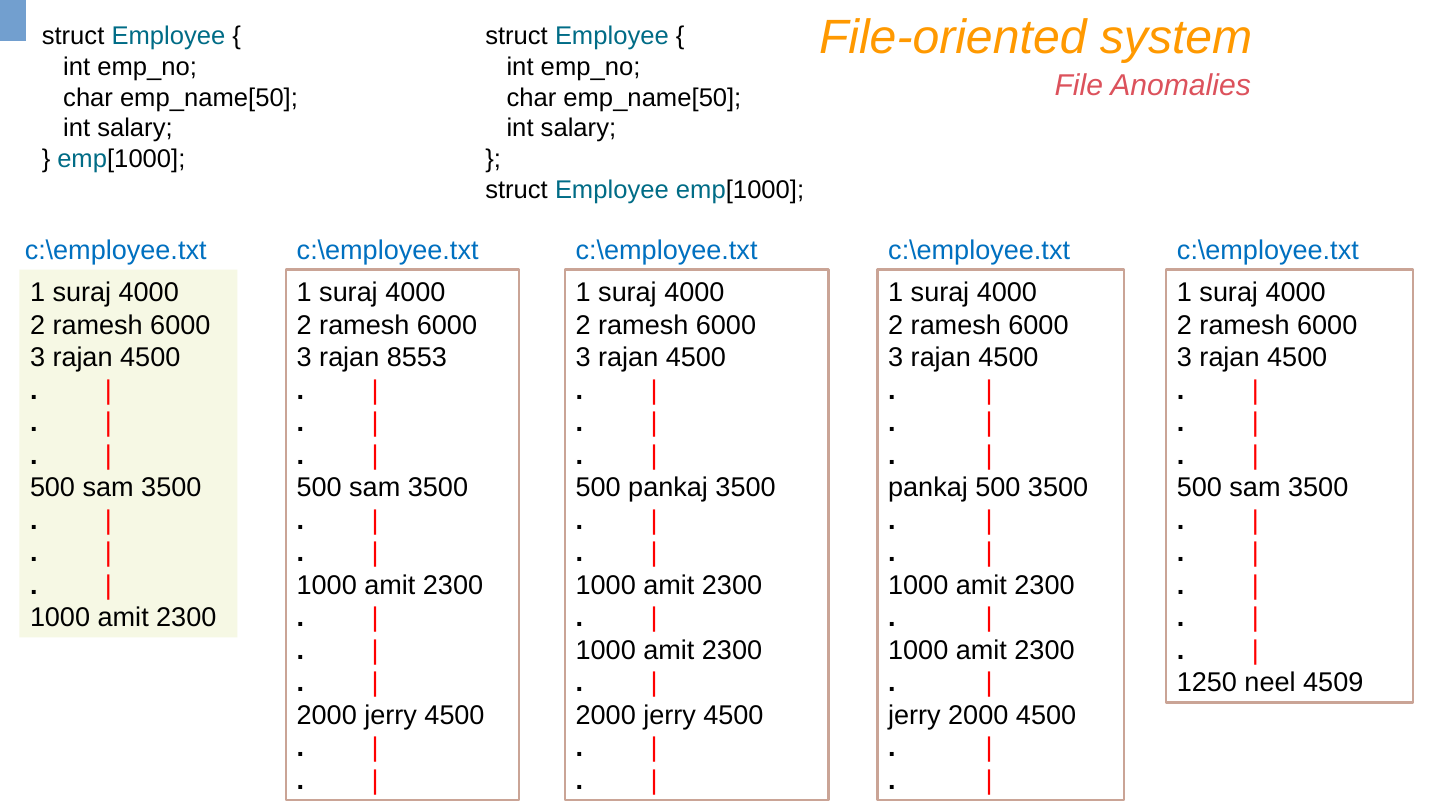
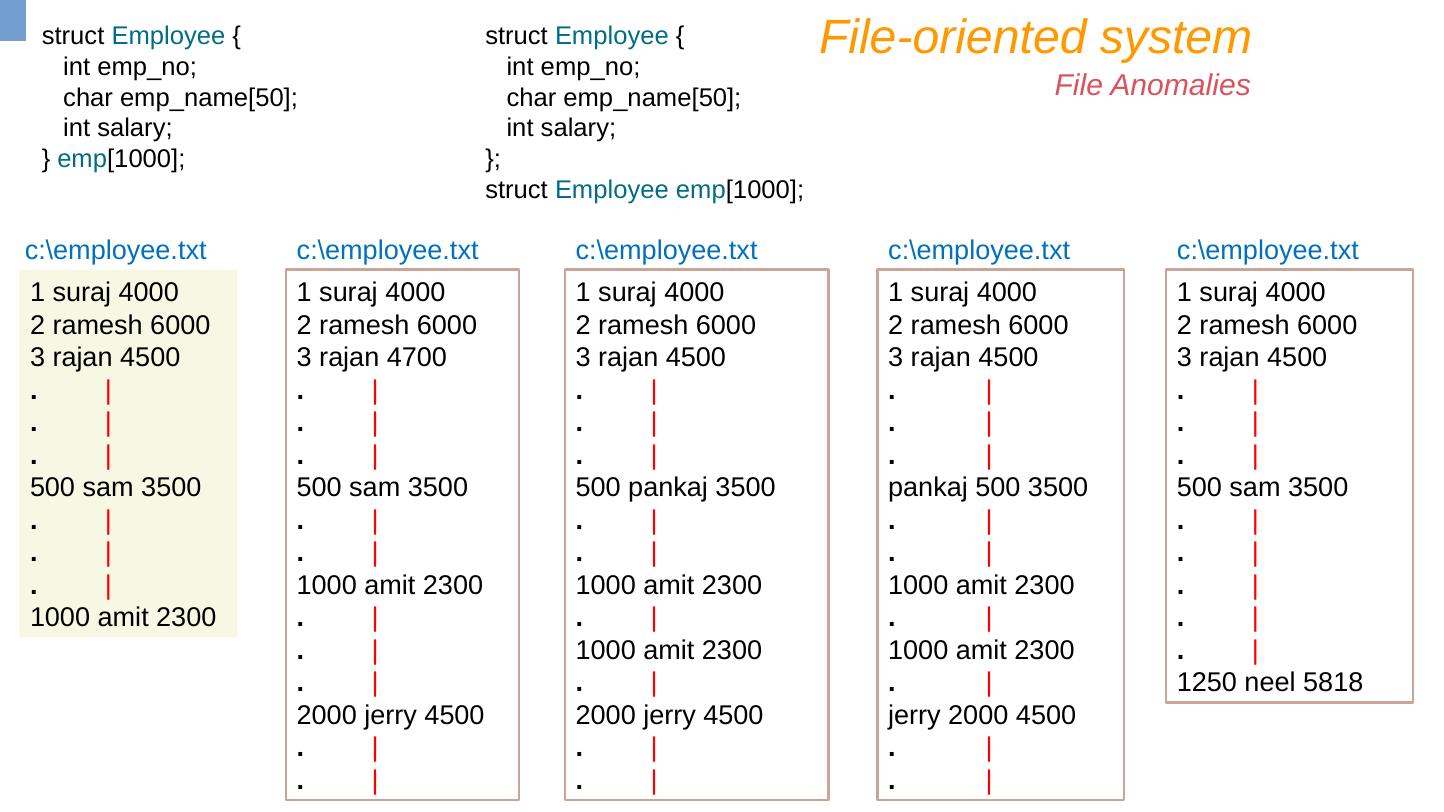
8553: 8553 -> 4700
4509: 4509 -> 5818
